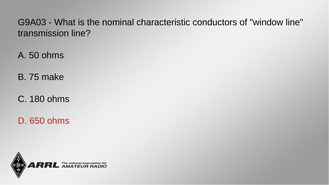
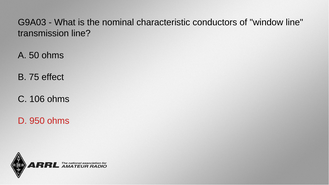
make: make -> effect
180: 180 -> 106
650: 650 -> 950
